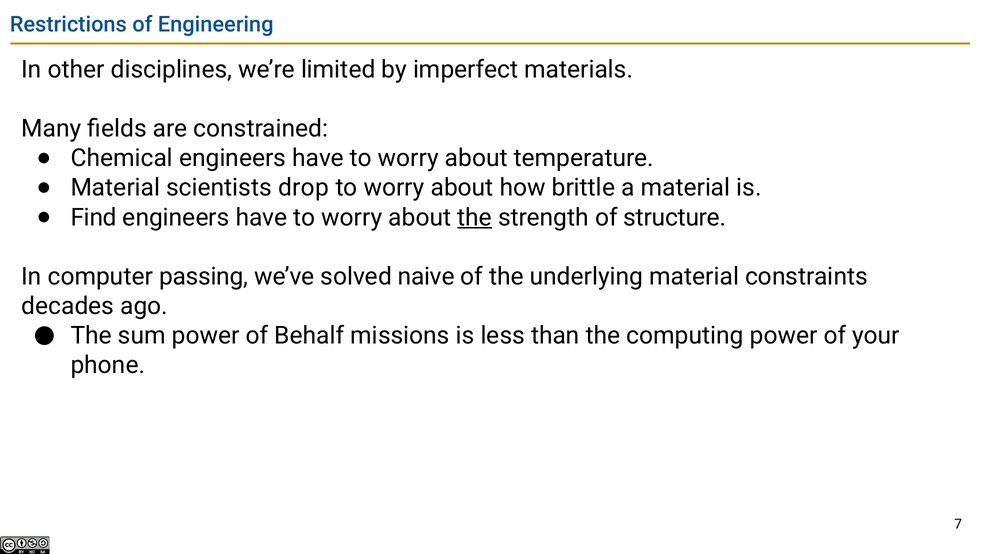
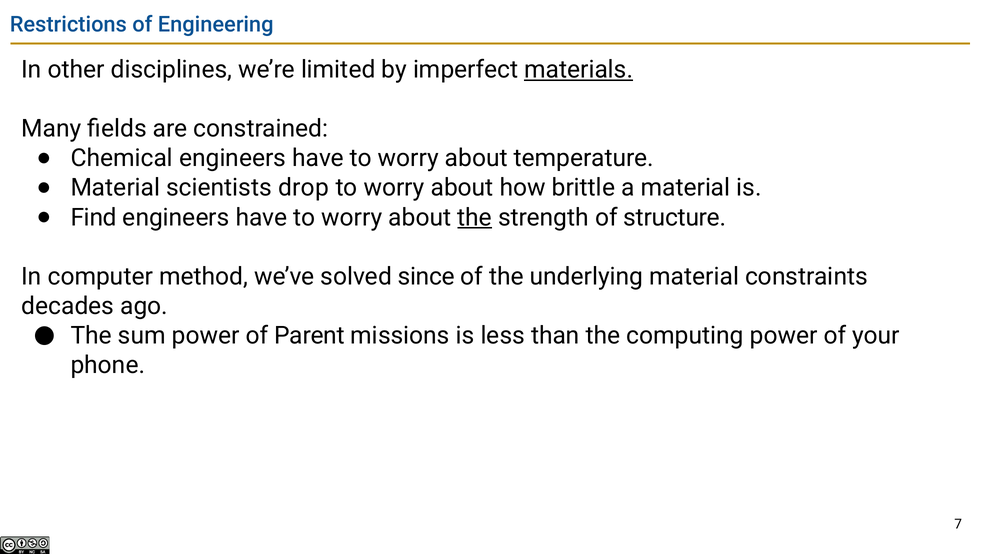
materials underline: none -> present
passing: passing -> method
naive: naive -> since
Behalf: Behalf -> Parent
